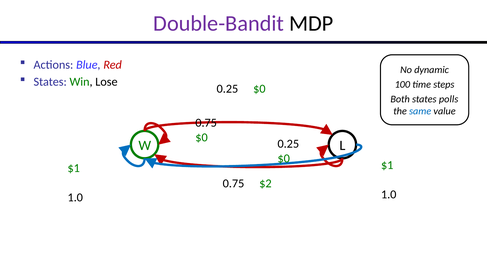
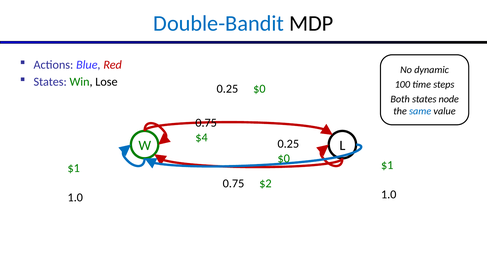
Double-Bandit colour: purple -> blue
polls: polls -> node
$0 at (202, 137): $0 -> $4
